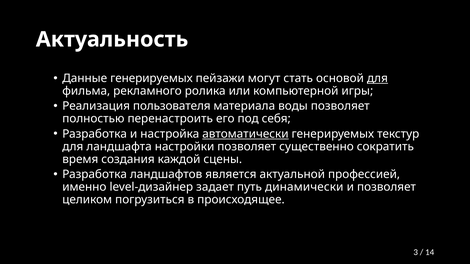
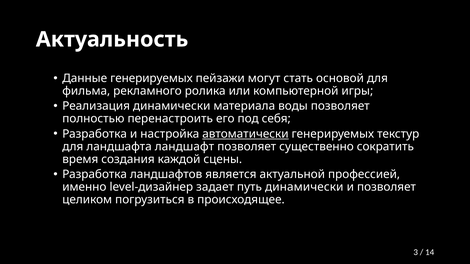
для at (377, 78) underline: present -> none
Реализация пользователя: пользователя -> динамически
настройки: настройки -> ландшафт
